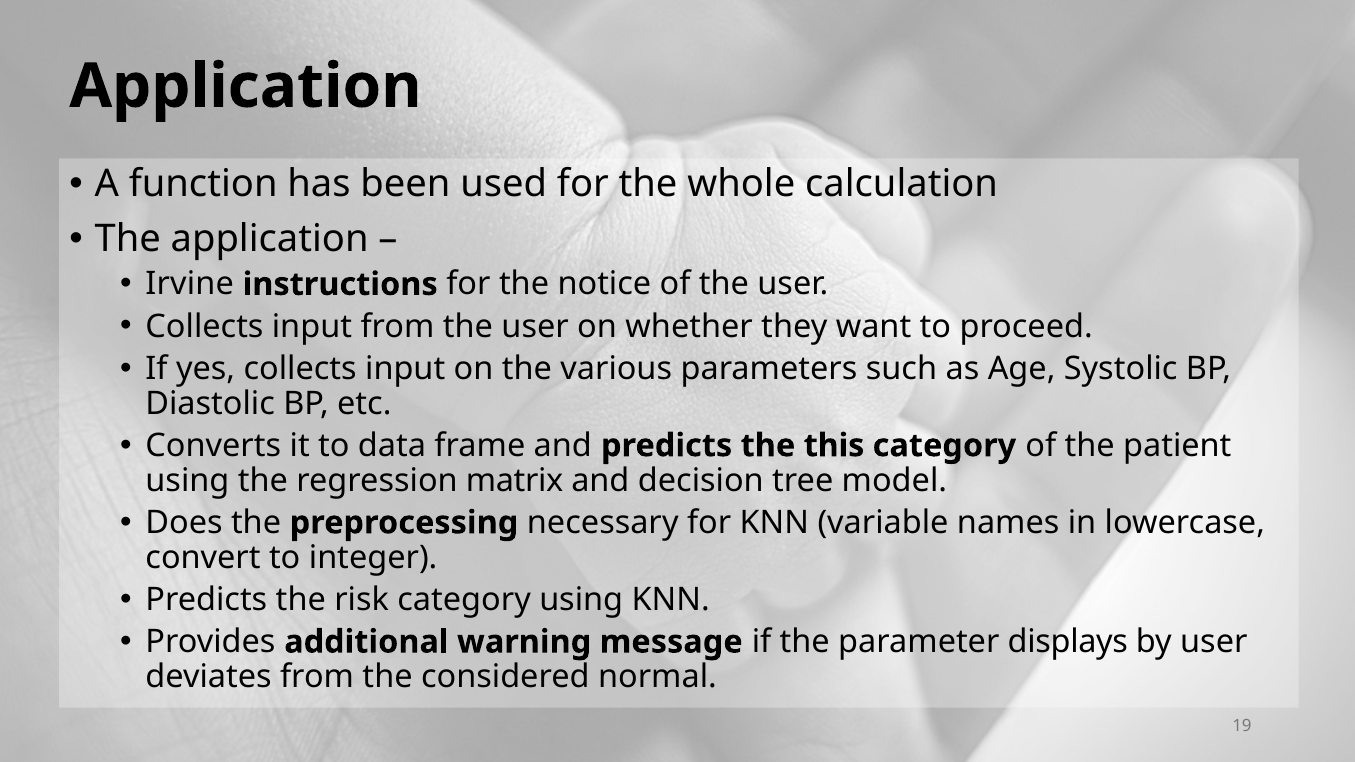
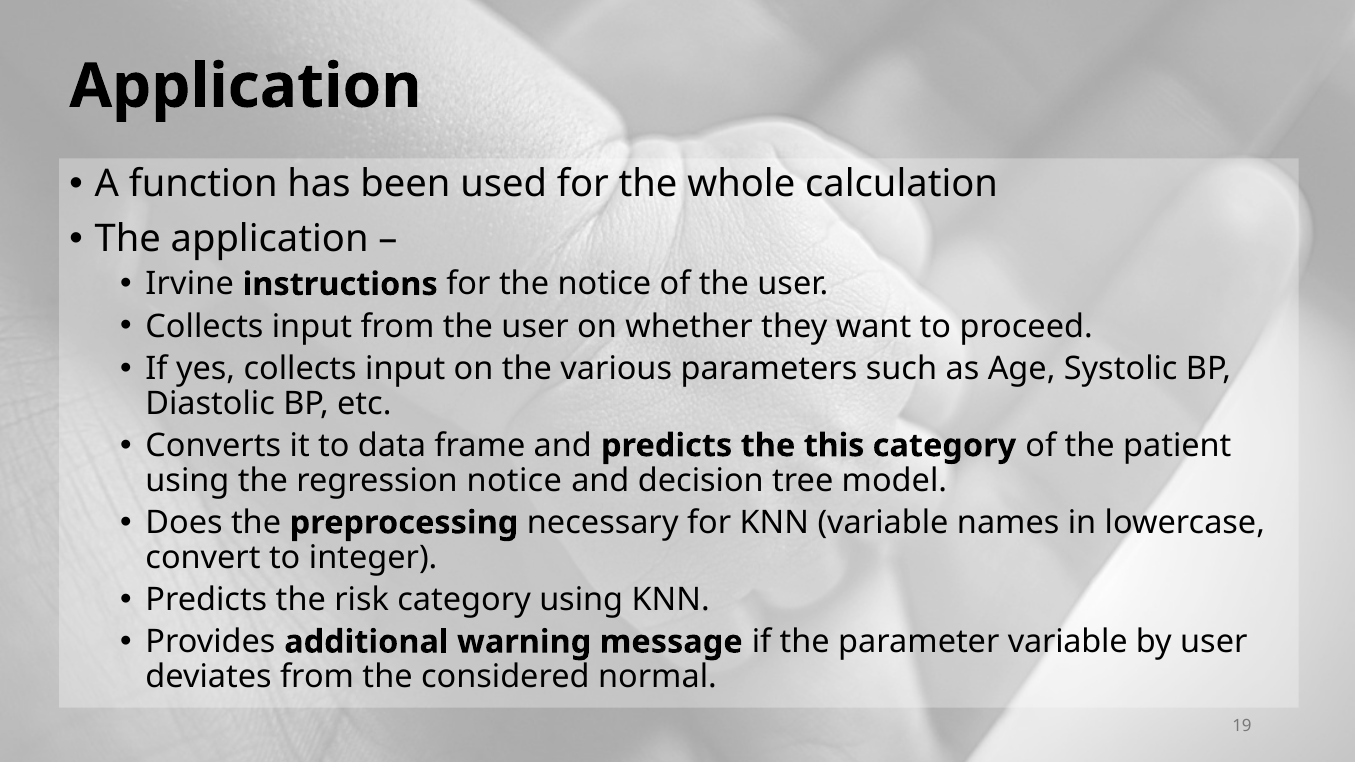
regression matrix: matrix -> notice
parameter displays: displays -> variable
